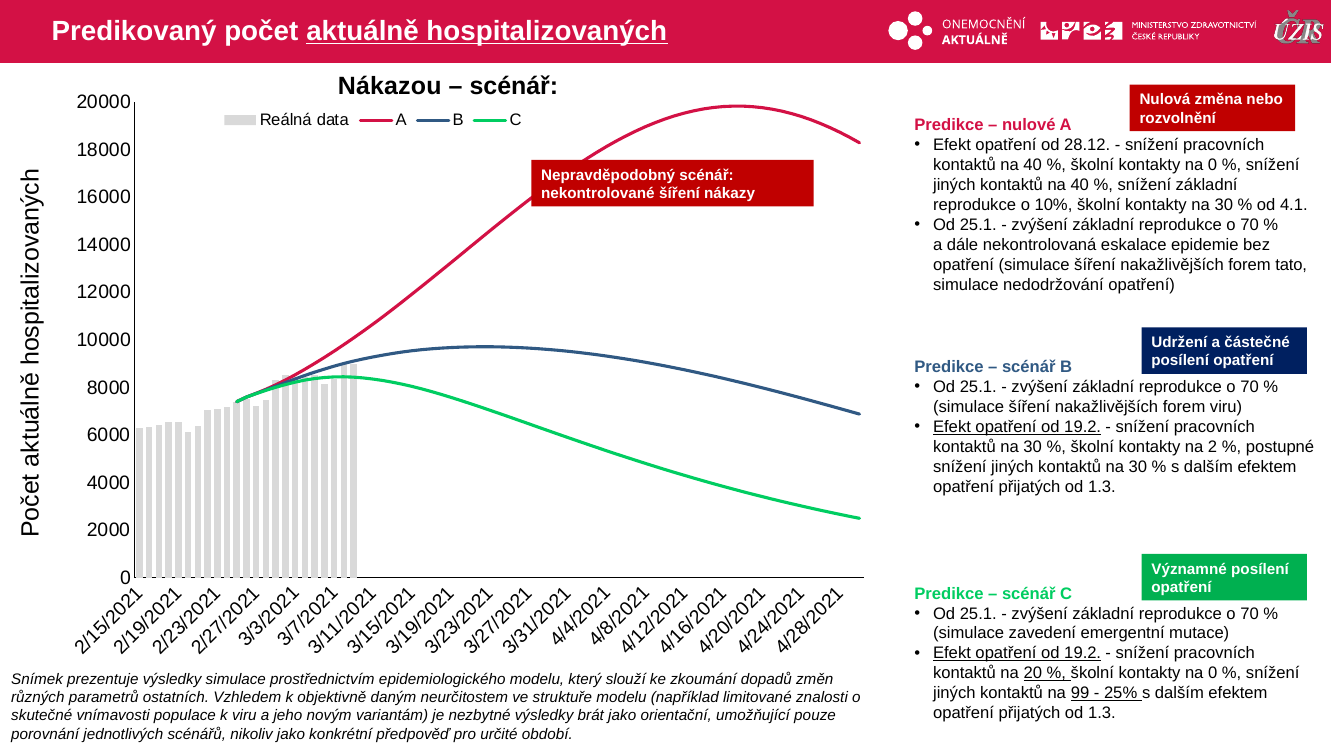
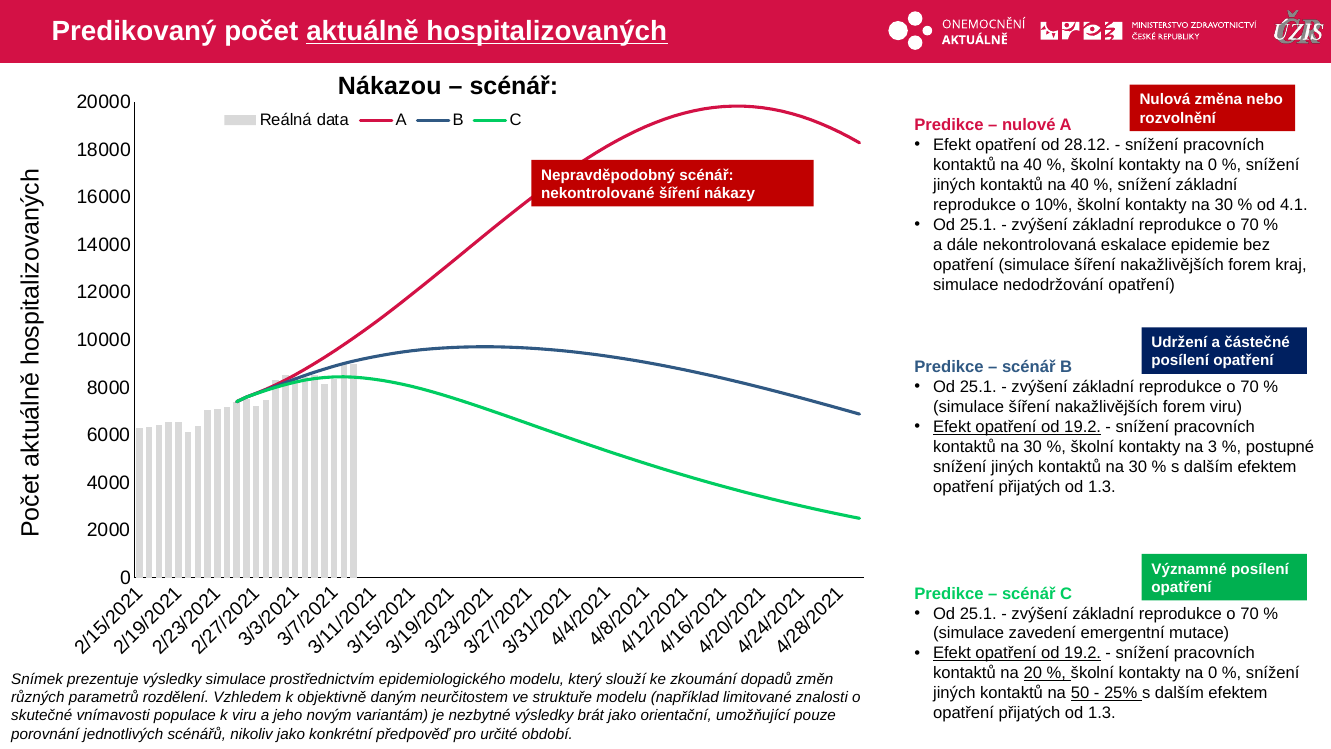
tato: tato -> kraj
na 2: 2 -> 3
99: 99 -> 50
ostatních: ostatních -> rozdělení
